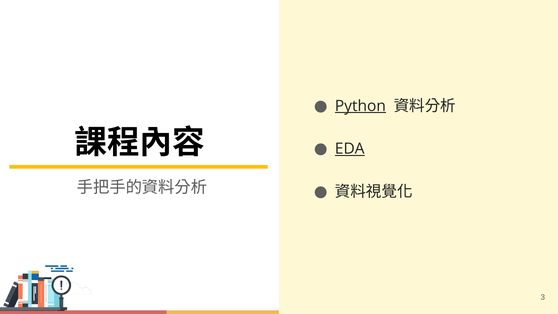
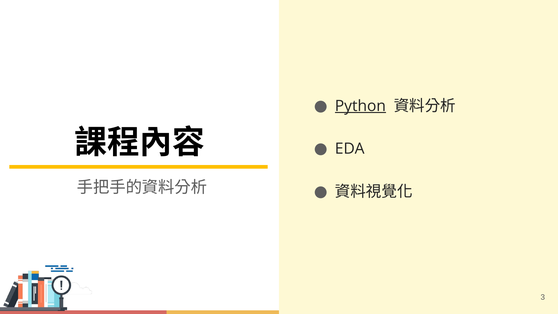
EDA underline: present -> none
